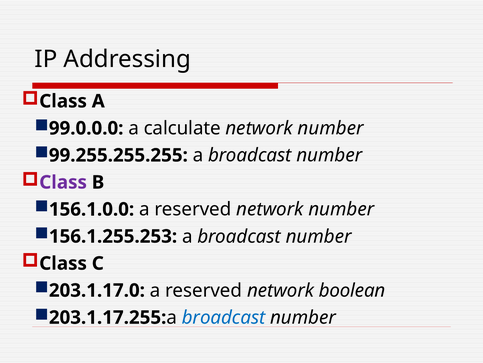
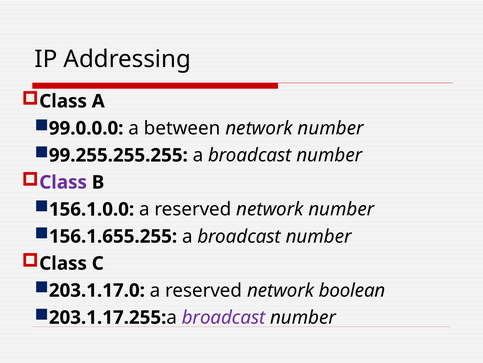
calculate: calculate -> between
156.1.255.253: 156.1.255.253 -> 156.1.655.255
broadcast at (224, 317) colour: blue -> purple
